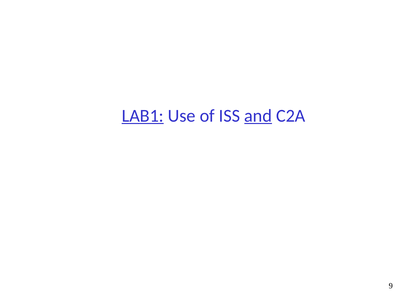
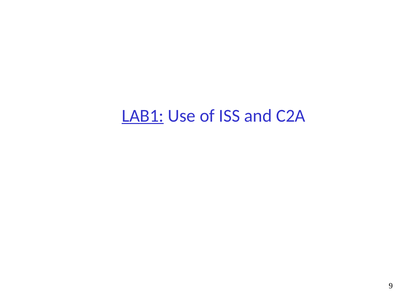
and underline: present -> none
